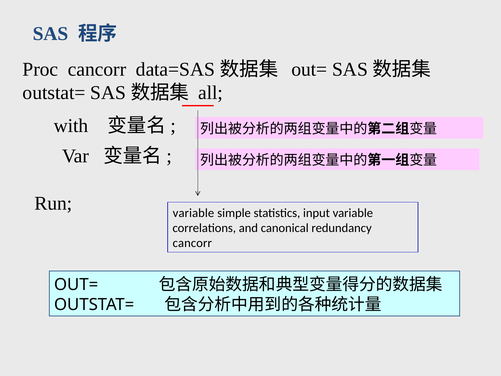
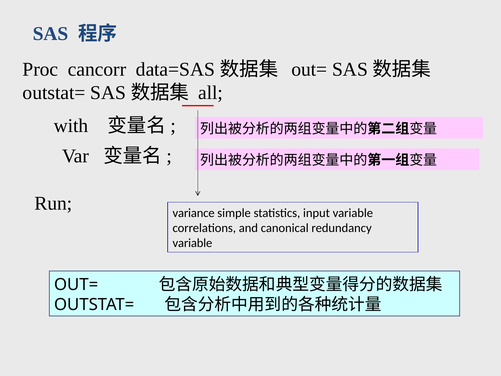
variable at (193, 213): variable -> variance
cancorr at (192, 243): cancorr -> variable
